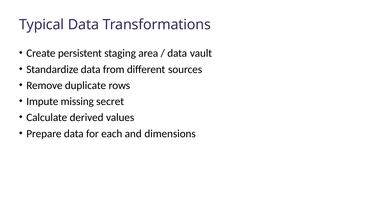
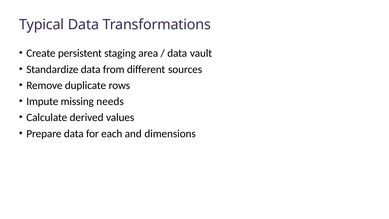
secret: secret -> needs
